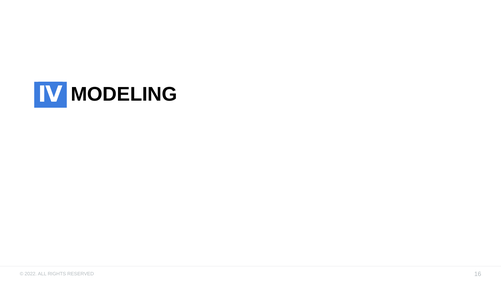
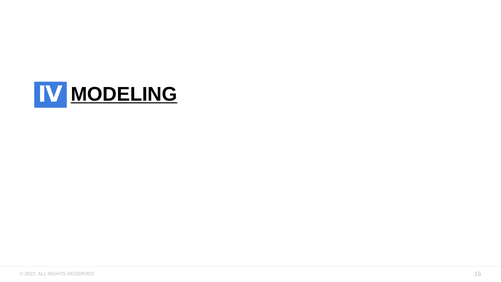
MODELING underline: none -> present
